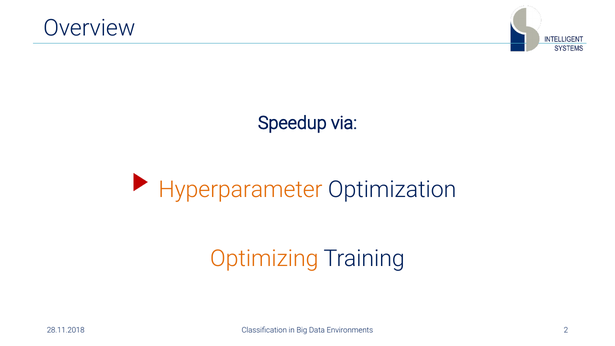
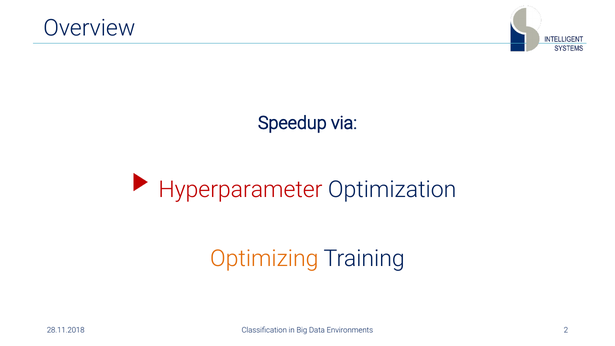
Hyperparameter colour: orange -> red
